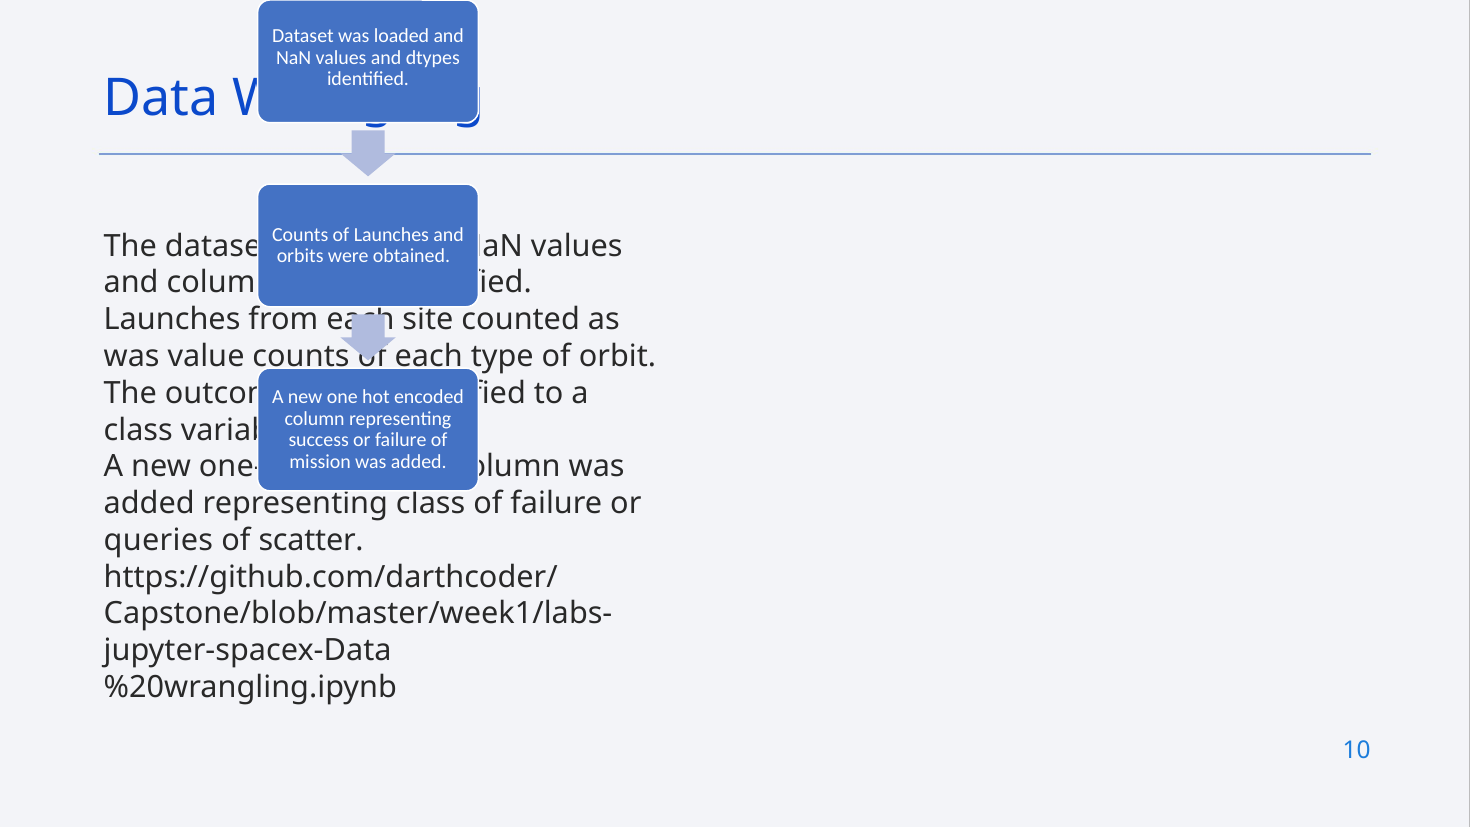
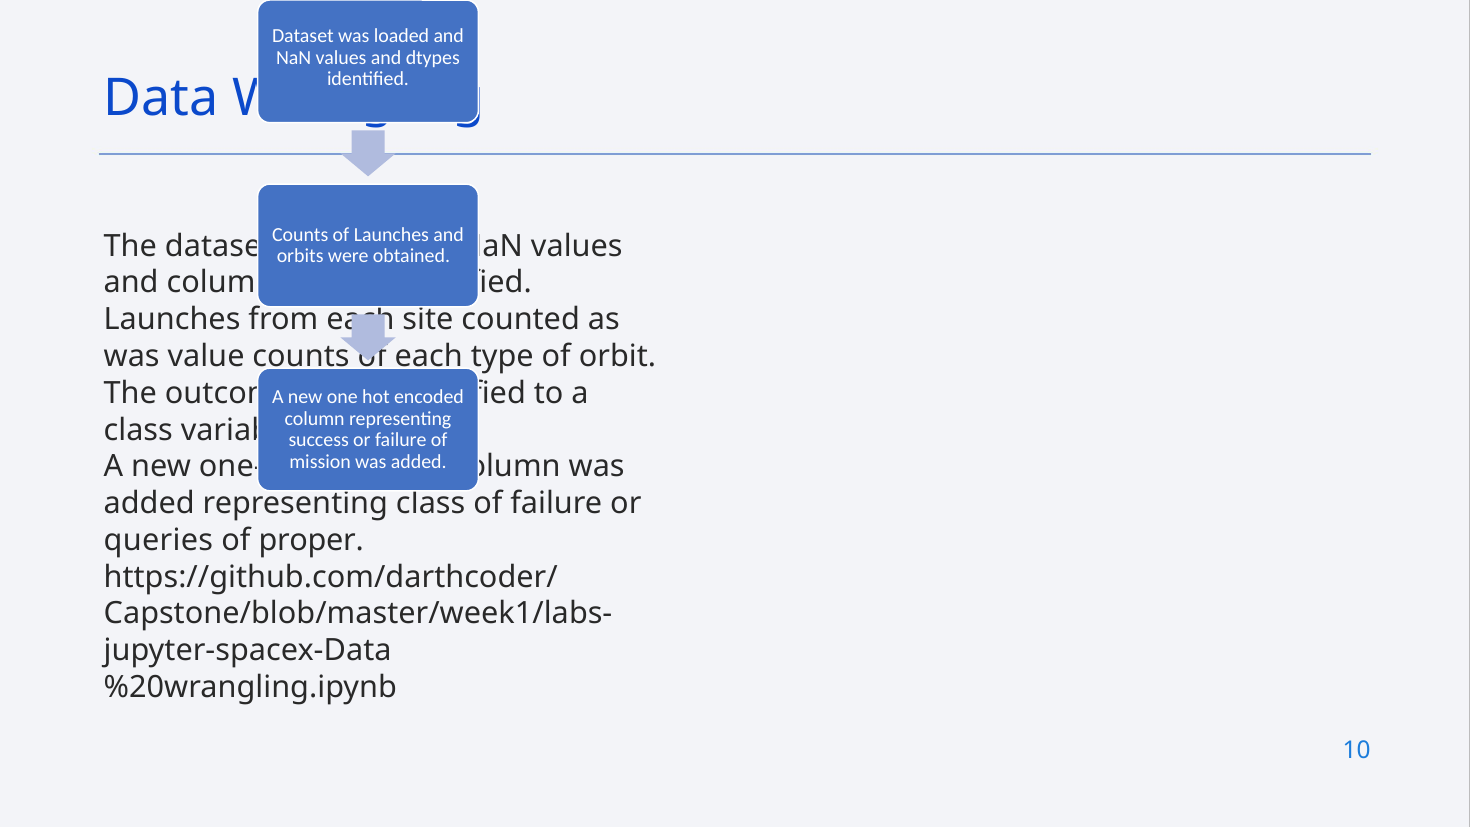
scatter: scatter -> proper
